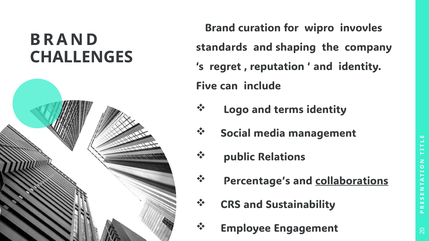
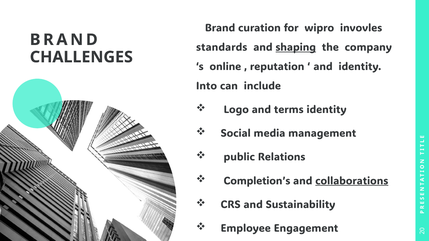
shaping underline: none -> present
regret: regret -> online
Five: Five -> Into
Percentage’s: Percentage’s -> Completion’s
